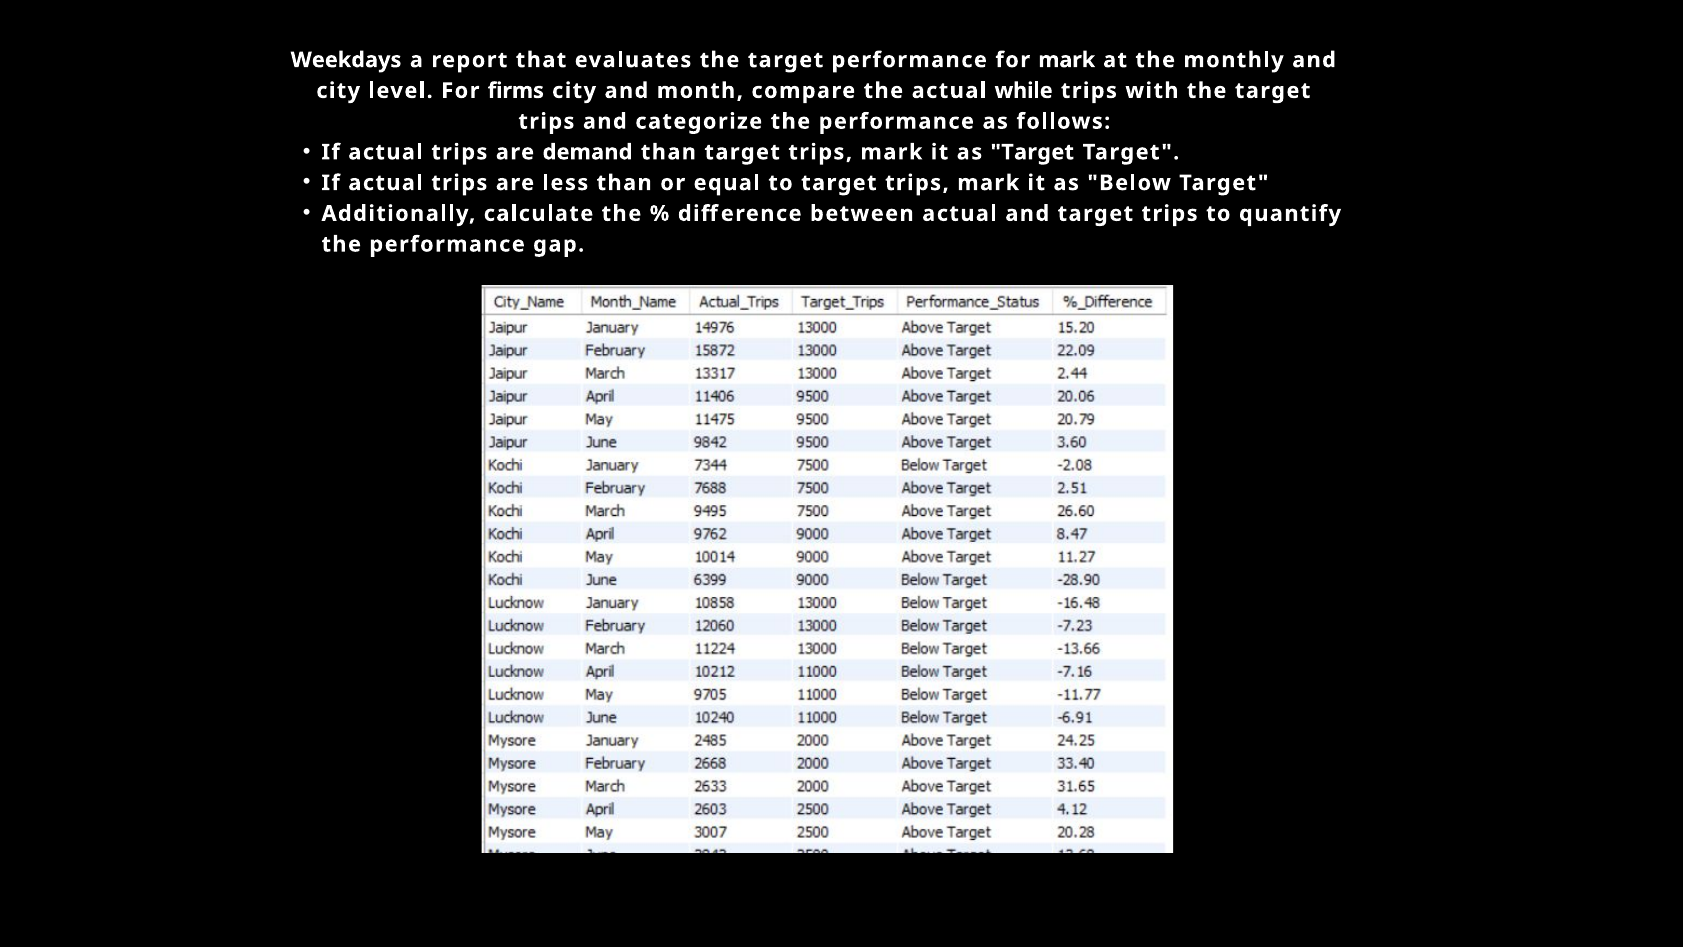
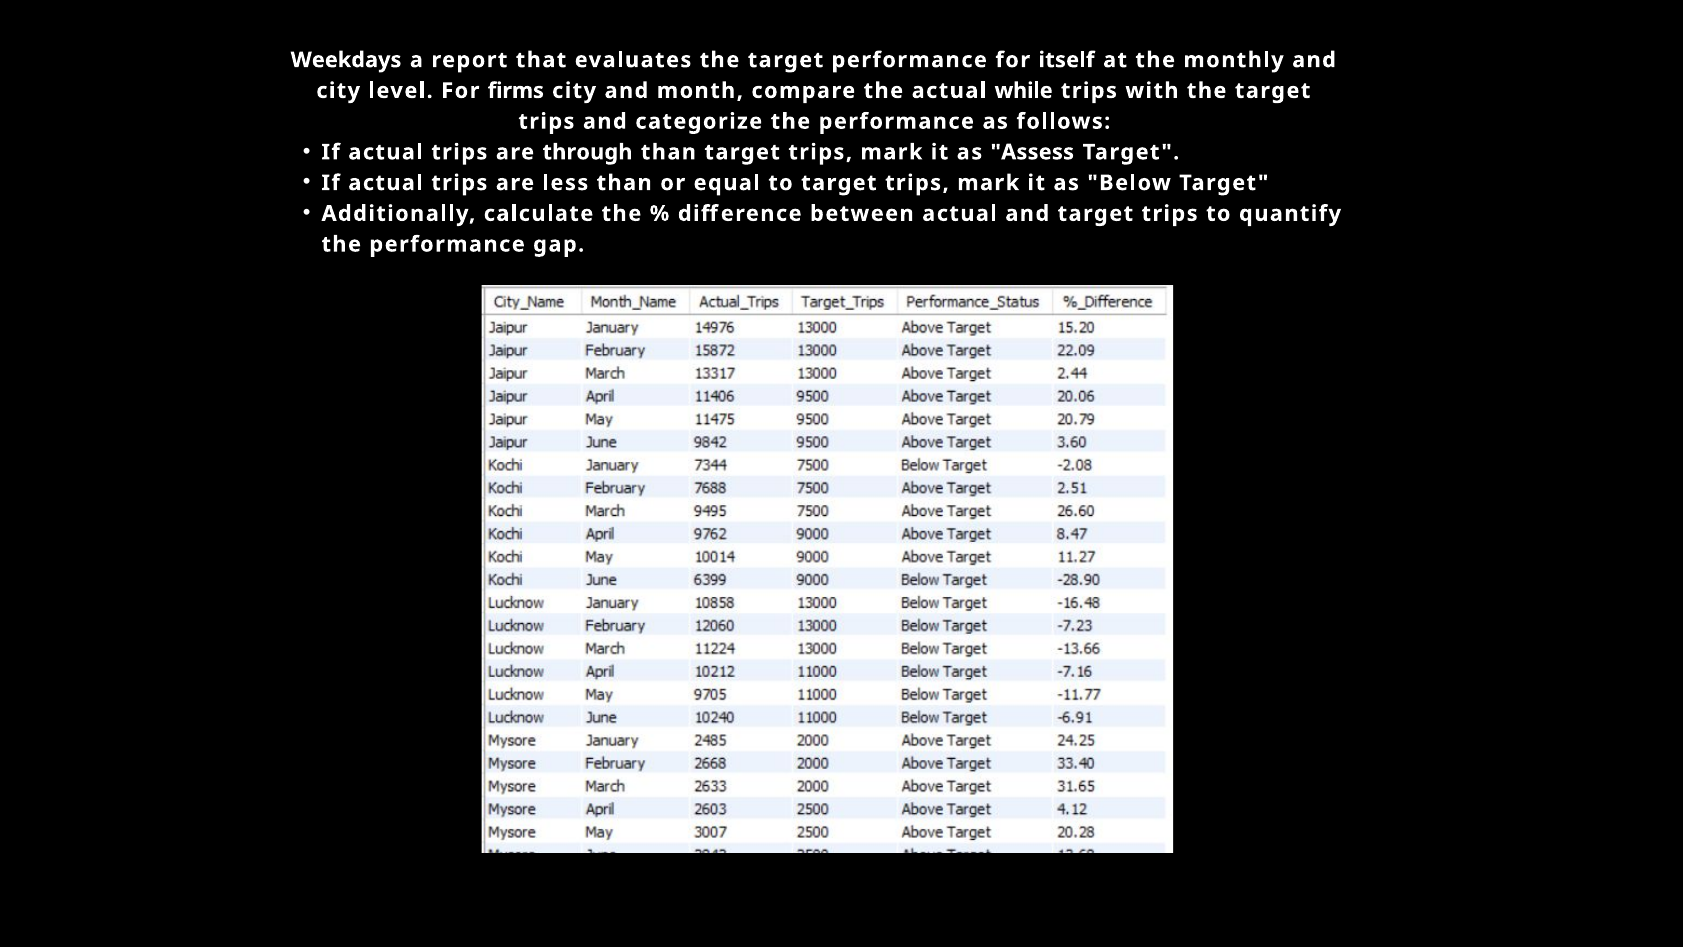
for mark: mark -> itself
demand: demand -> through
as Target: Target -> Assess
